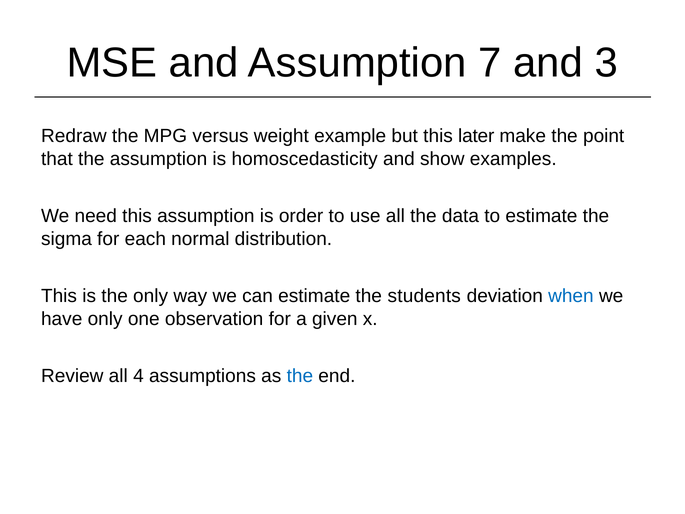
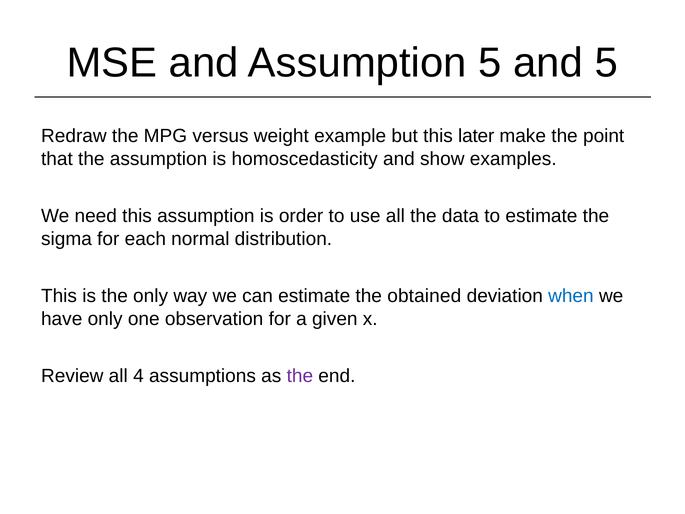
Assumption 7: 7 -> 5
and 3: 3 -> 5
students: students -> obtained
the at (300, 376) colour: blue -> purple
